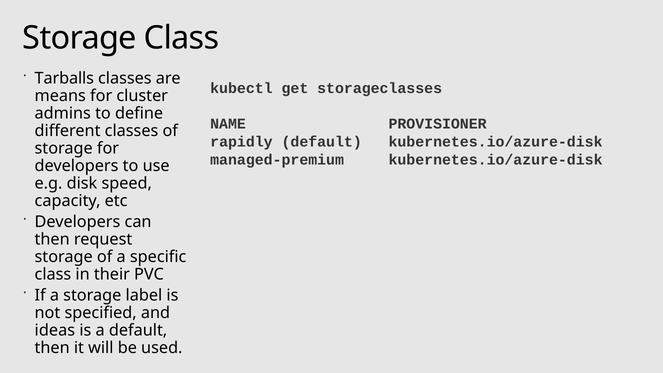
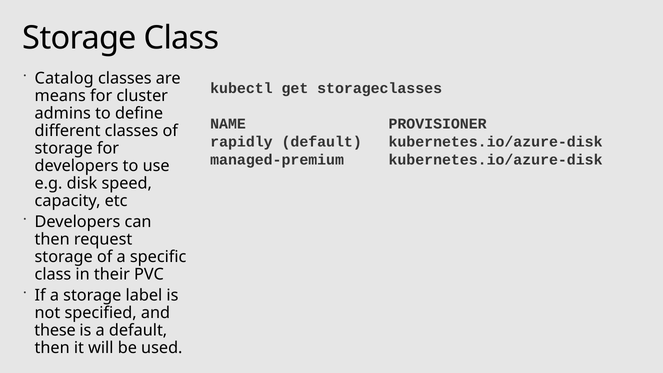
Tarballs: Tarballs -> Catalog
ideas: ideas -> these
